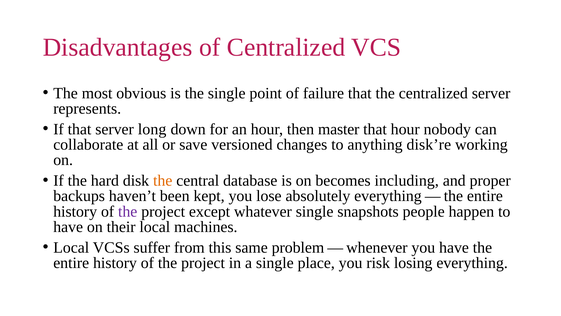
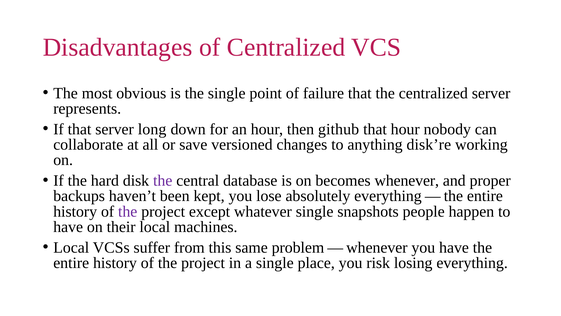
master: master -> github
the at (163, 180) colour: orange -> purple
becomes including: including -> whenever
